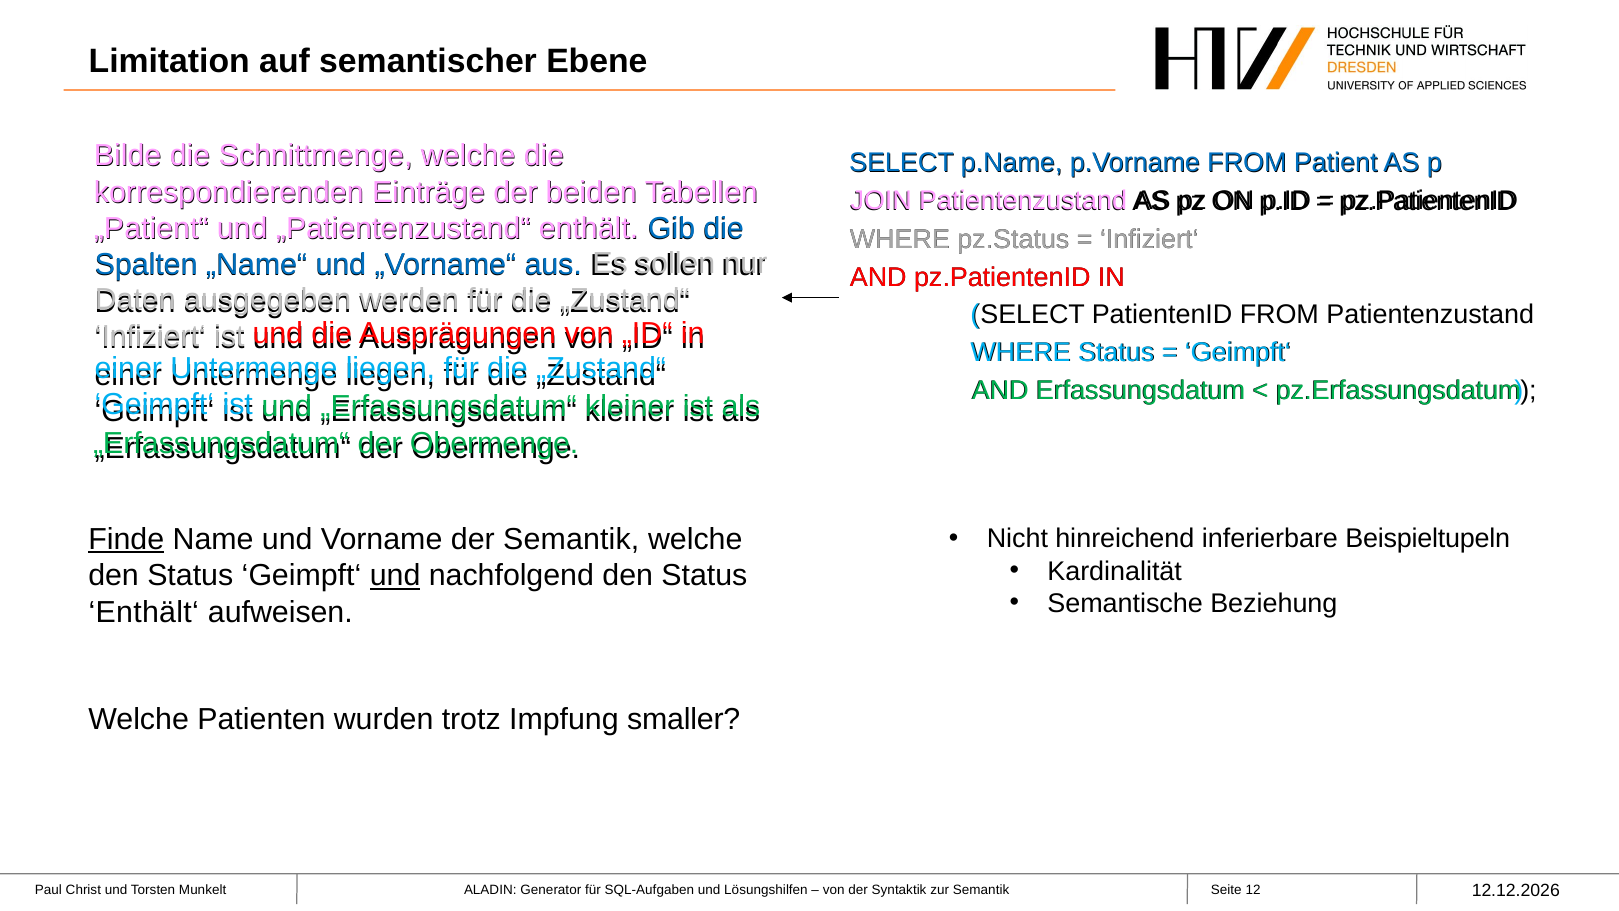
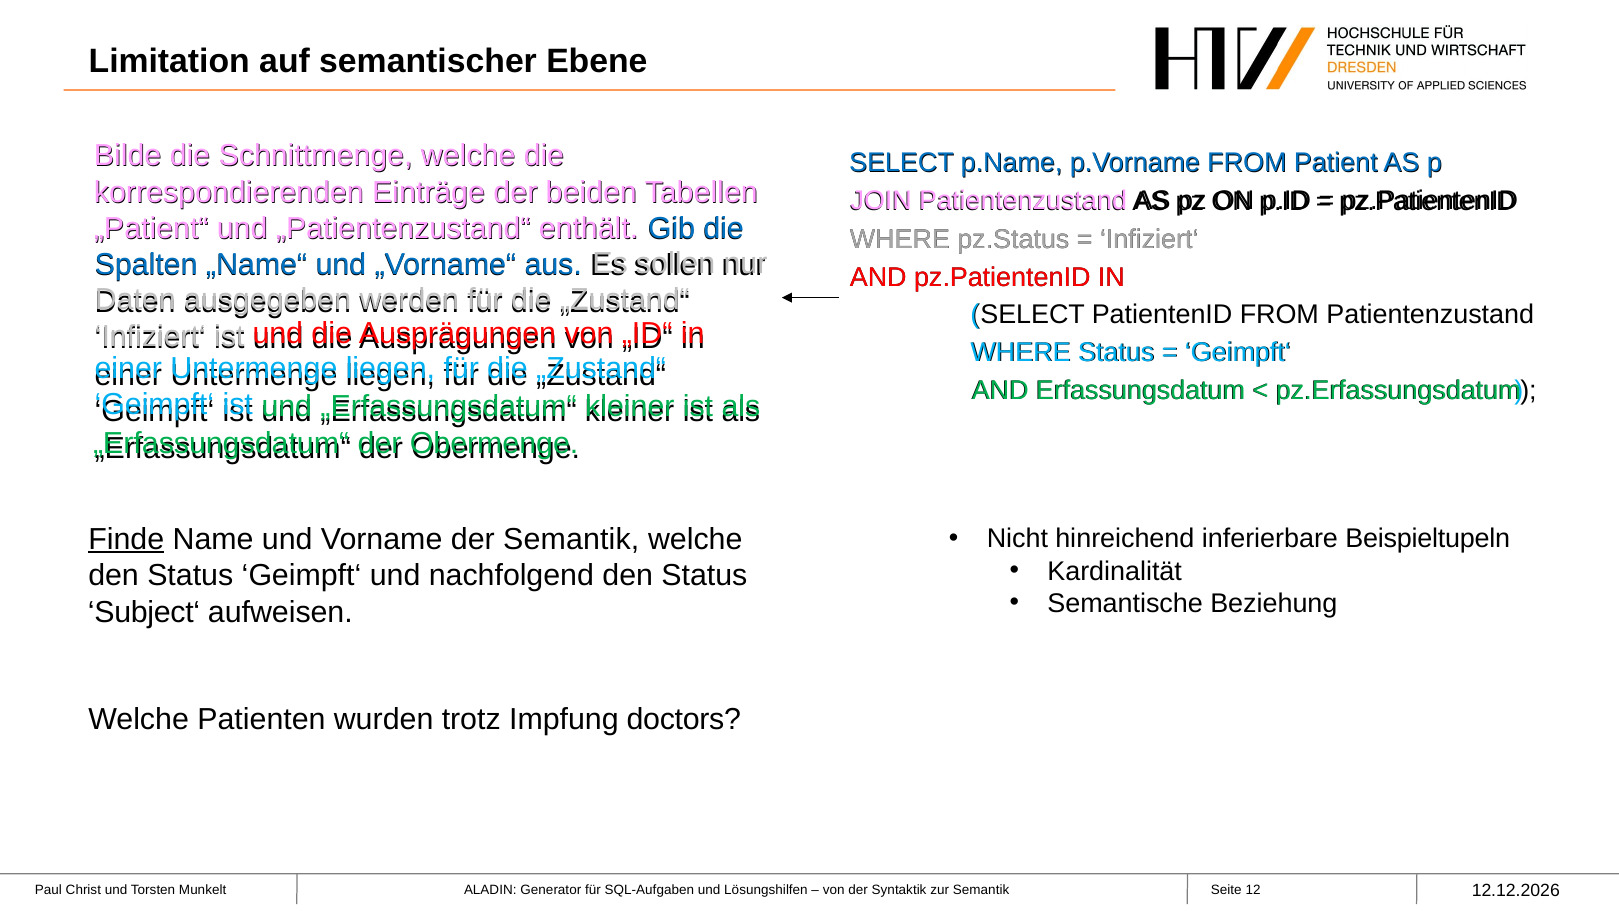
und at (395, 575) underline: present -> none
Enthält‘: Enthält‘ -> Subject‘
smaller: smaller -> doctors
